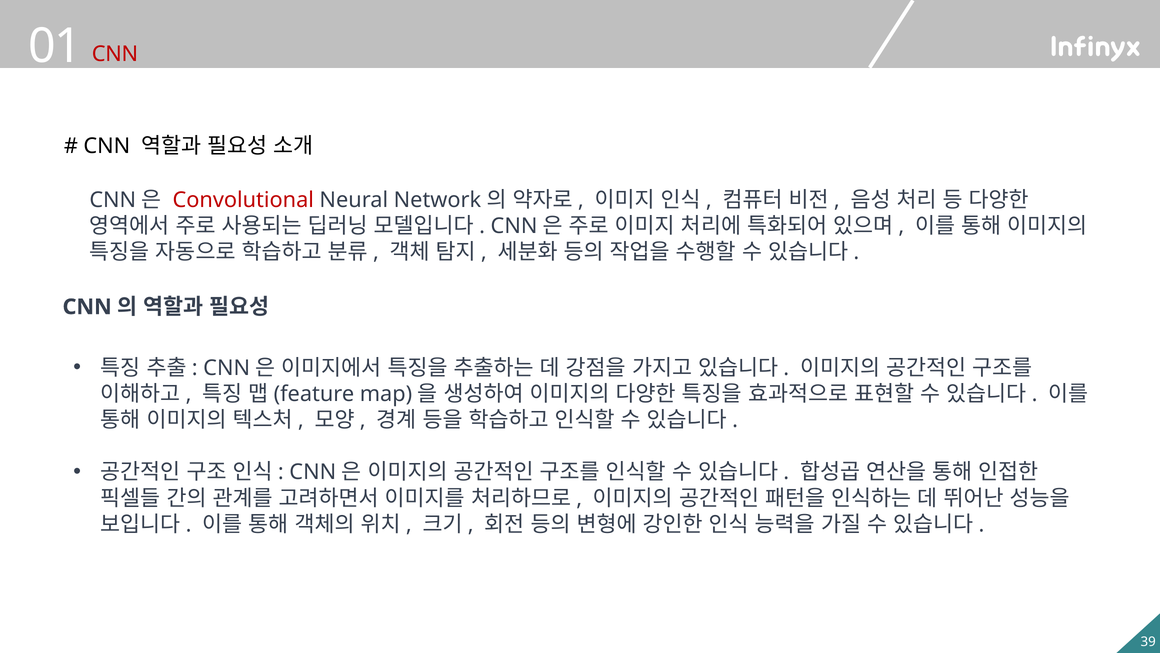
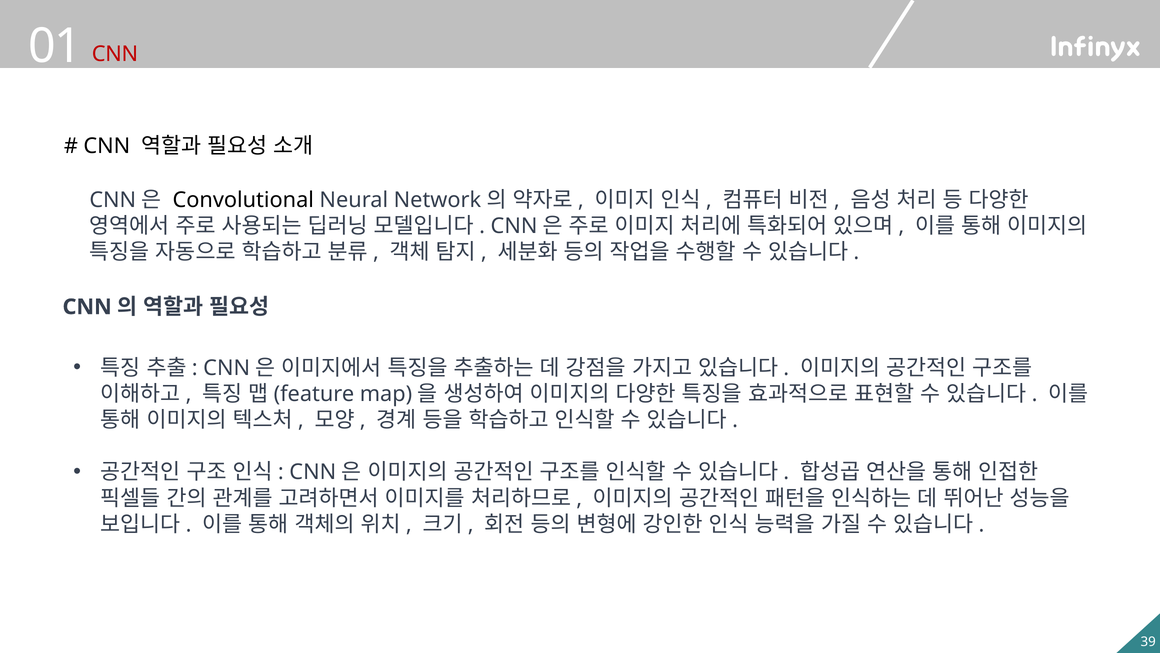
Convolutional colour: red -> black
